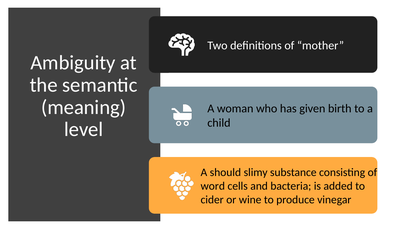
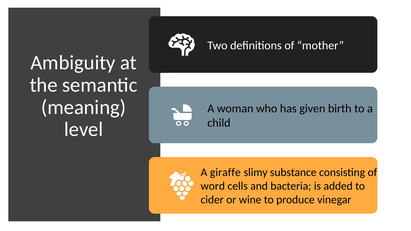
should: should -> giraffe
